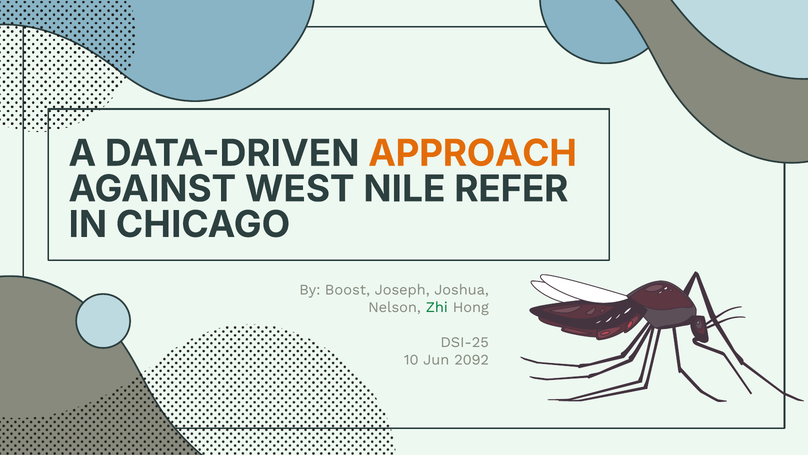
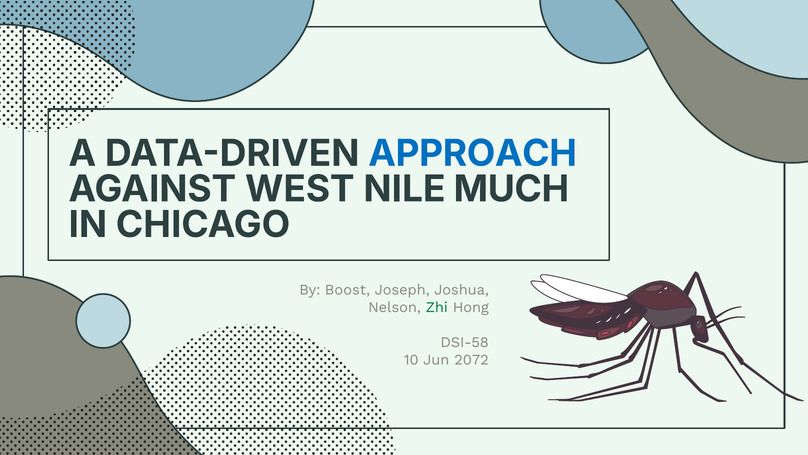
APPROACH colour: orange -> blue
REFER: REFER -> MUCH
DSI-25: DSI-25 -> DSI-58
2092: 2092 -> 2072
